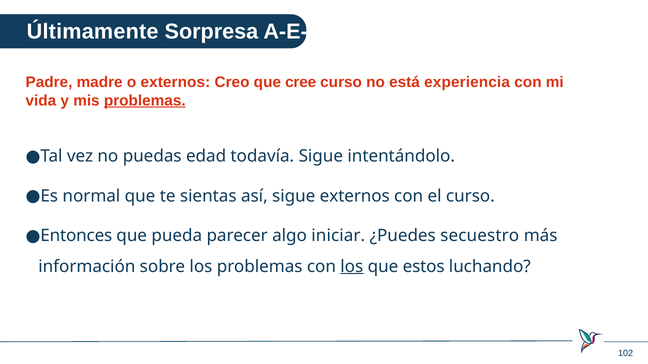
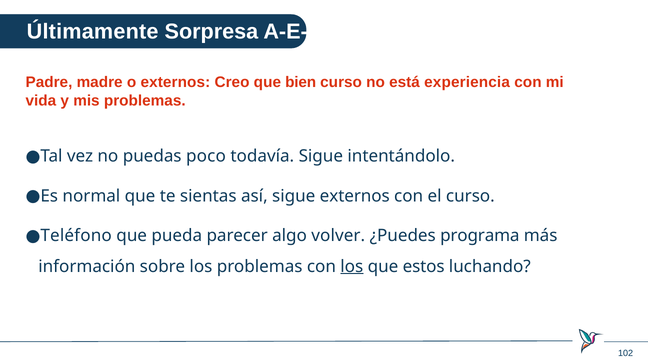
cree: cree -> bien
problemas at (145, 101) underline: present -> none
edad: edad -> poco
Entonces: Entonces -> Teléfono
iniciar: iniciar -> volver
secuestro: secuestro -> programa
